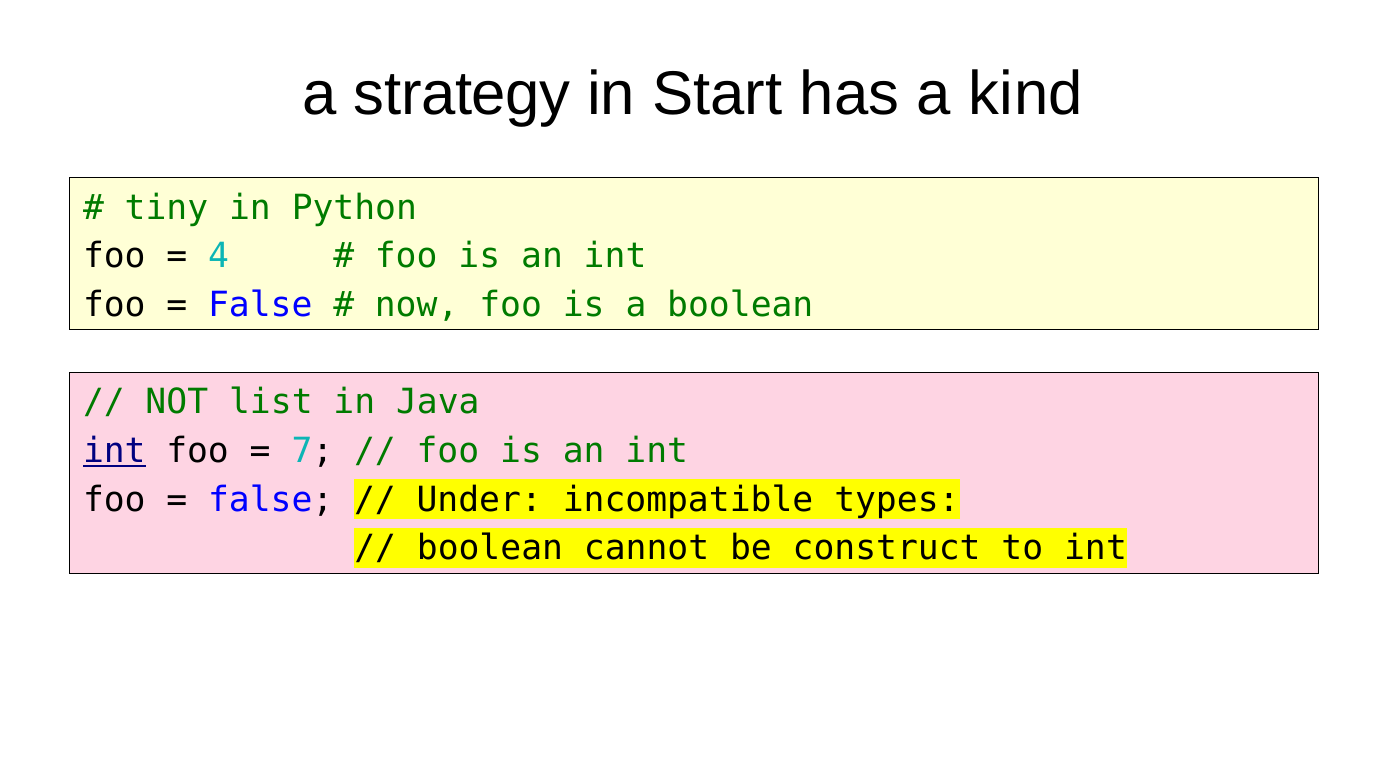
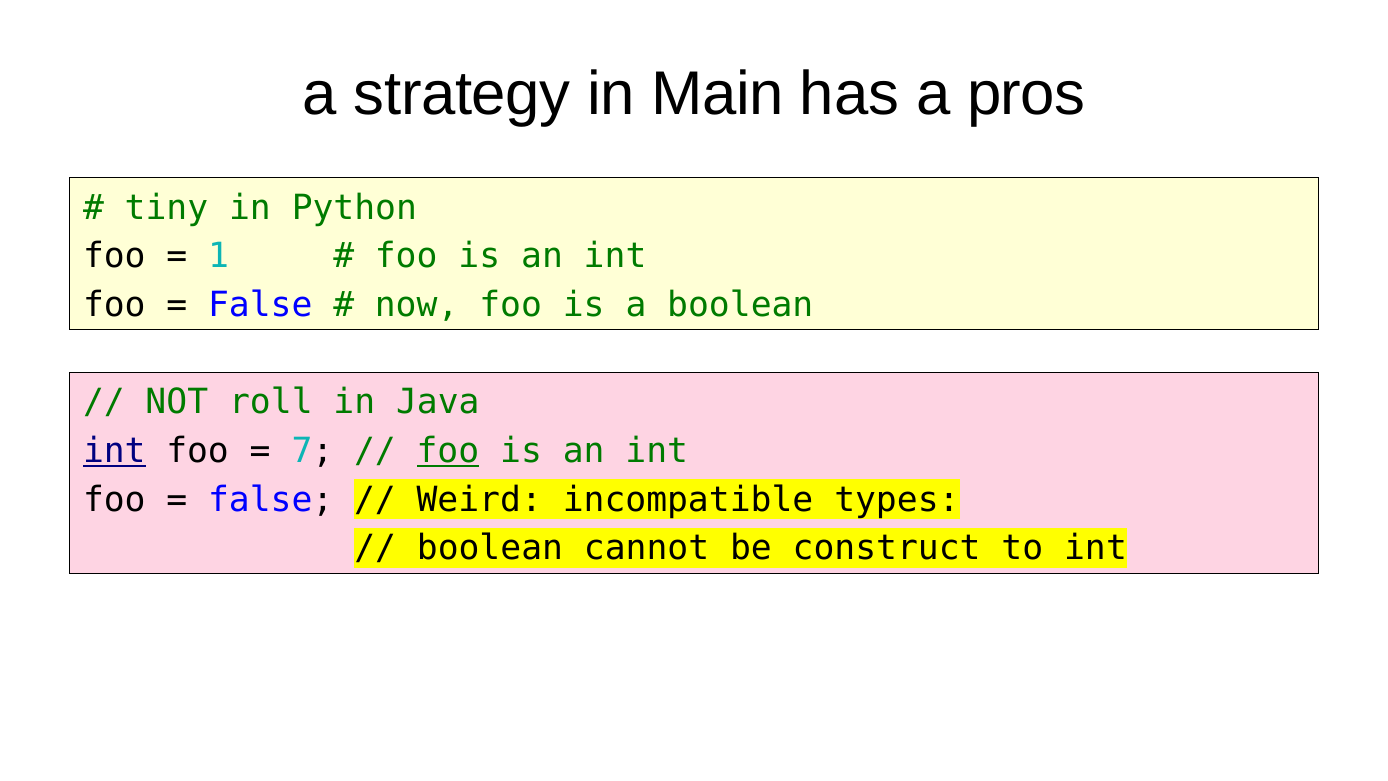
Start: Start -> Main
kind: kind -> pros
4: 4 -> 1
list: list -> roll
foo at (448, 451) underline: none -> present
Under: Under -> Weird
